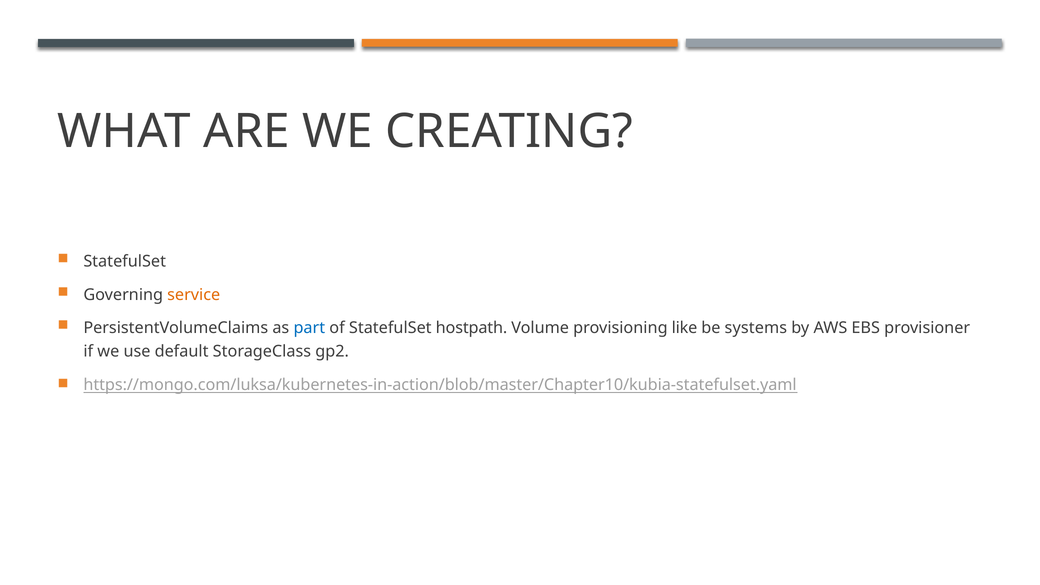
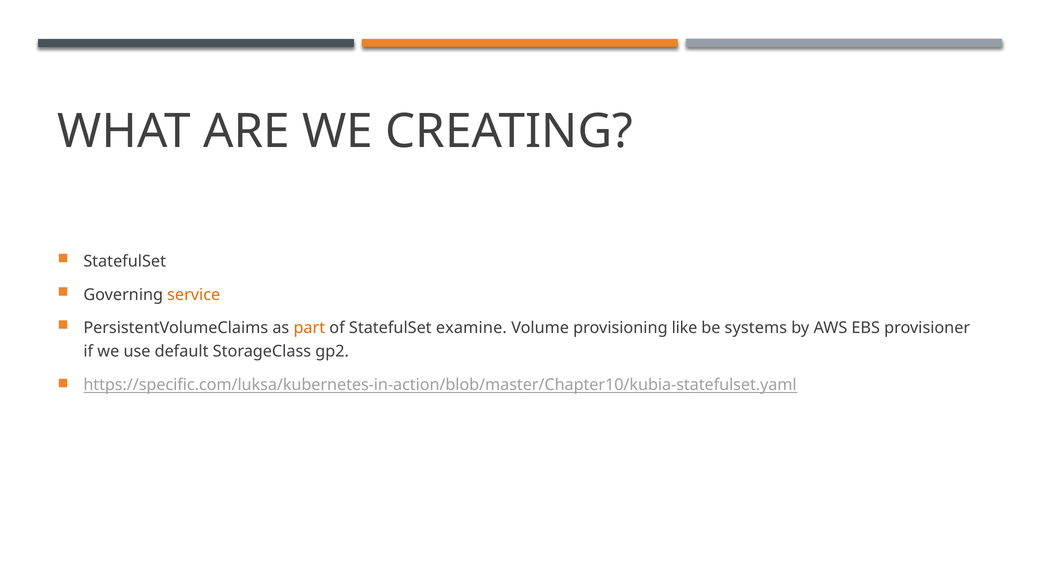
part colour: blue -> orange
hostpath: hostpath -> examine
https://mongo.com/luksa/kubernetes-in-action/blob/master/Chapter10/kubia-statefulset.yaml: https://mongo.com/luksa/kubernetes-in-action/blob/master/Chapter10/kubia-statefulset.yaml -> https://specific.com/luksa/kubernetes-in-action/blob/master/Chapter10/kubia-statefulset.yaml
